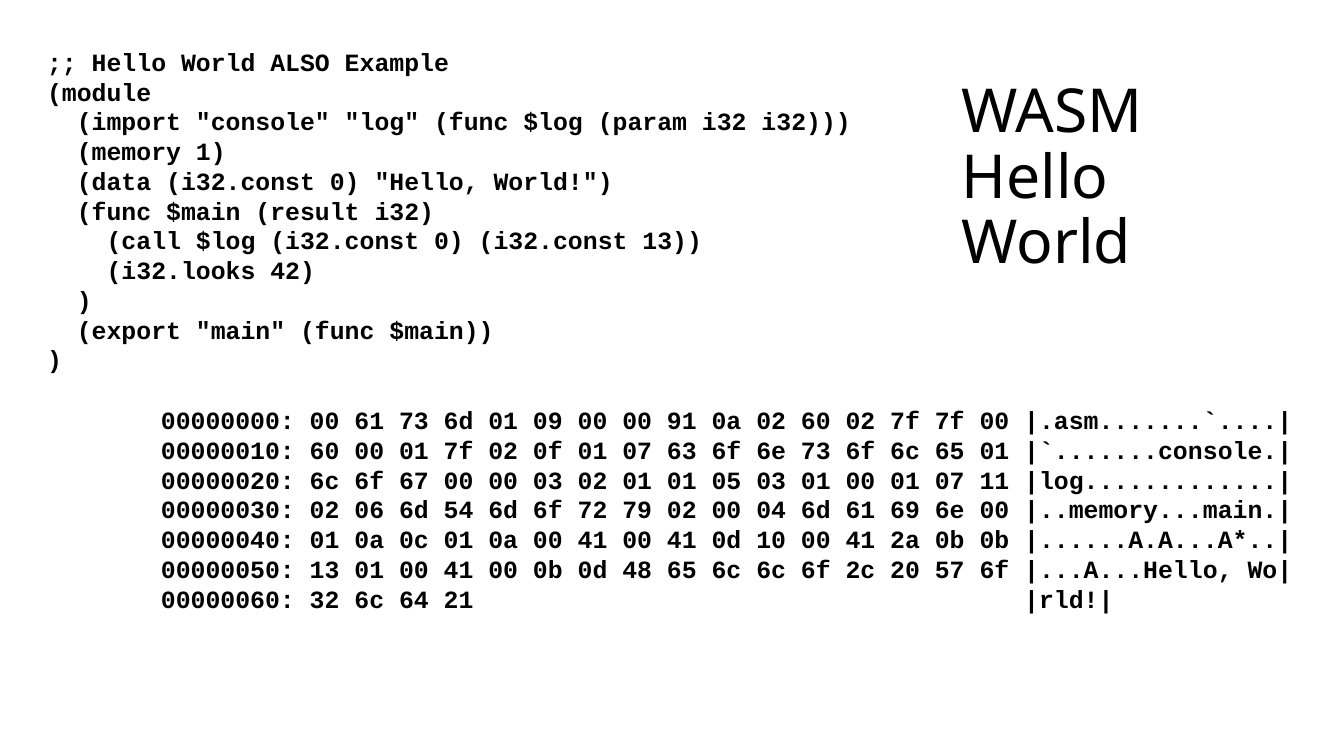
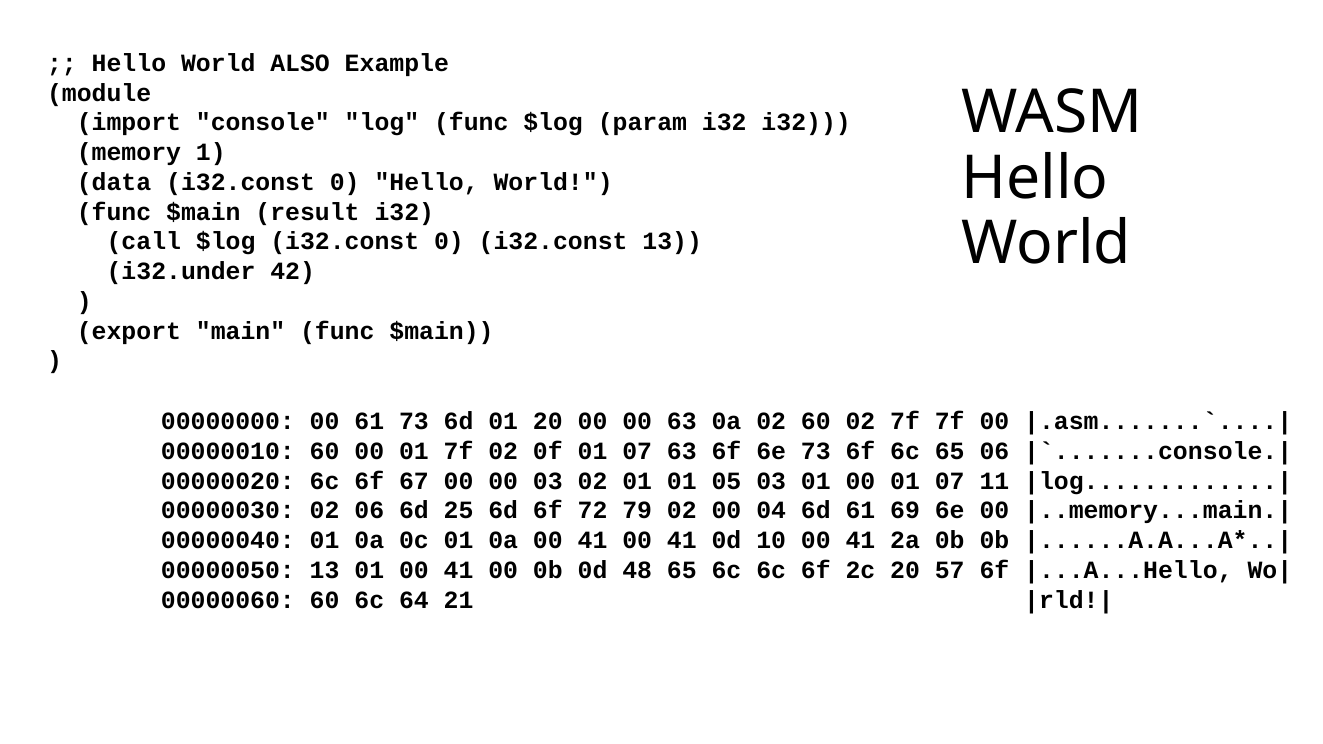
i32.looks: i32.looks -> i32.under
01 09: 09 -> 20
00 91: 91 -> 63
65 01: 01 -> 06
54: 54 -> 25
00000060 32: 32 -> 60
